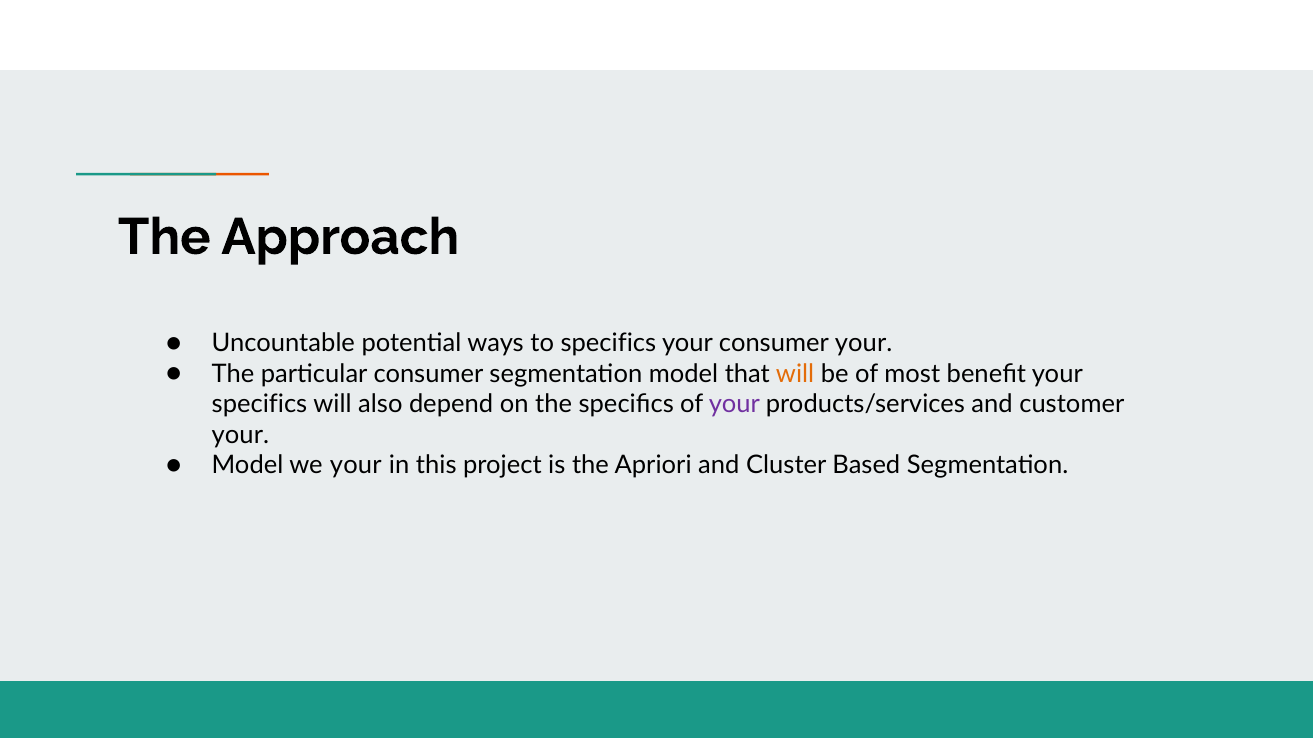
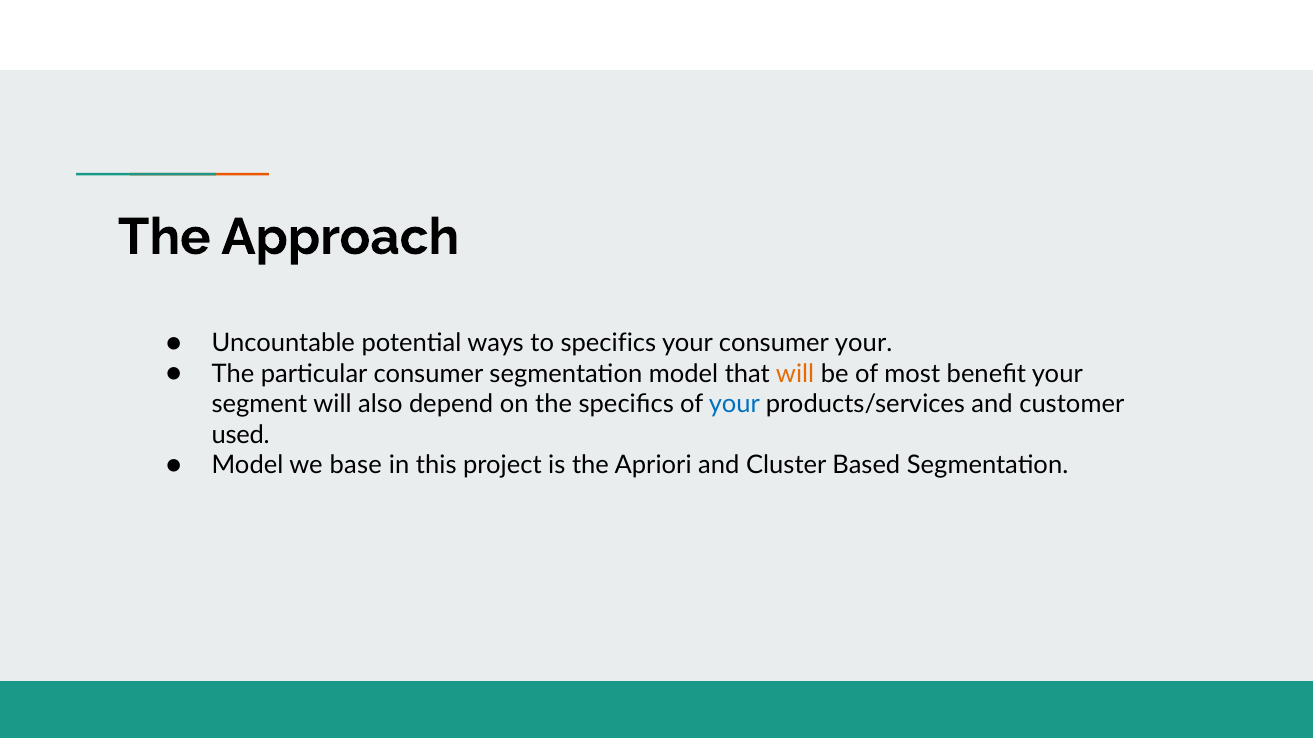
specifics at (259, 405): specifics -> segment
your at (734, 405) colour: purple -> blue
your at (240, 435): your -> used
we your: your -> base
